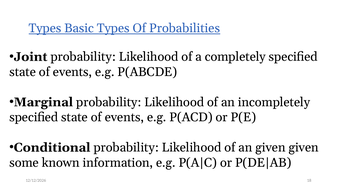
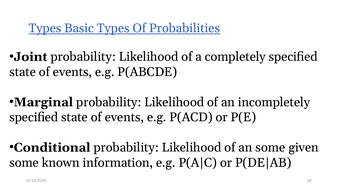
an given: given -> some
